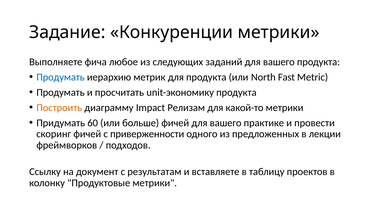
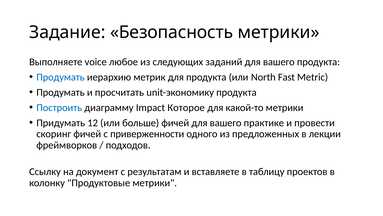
Конкуренции: Конкуренции -> Безопасность
фича: фича -> voice
Построить colour: orange -> blue
Релизам: Релизам -> Которое
60: 60 -> 12
